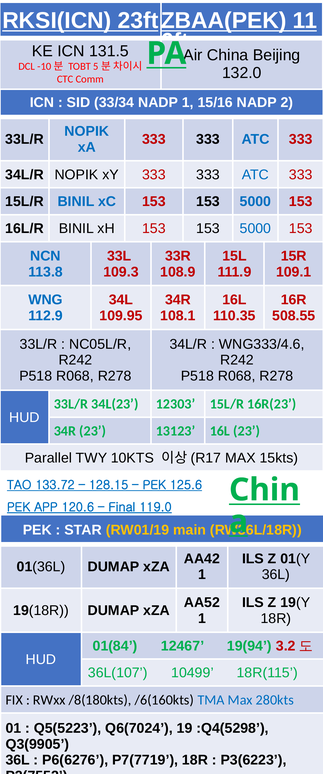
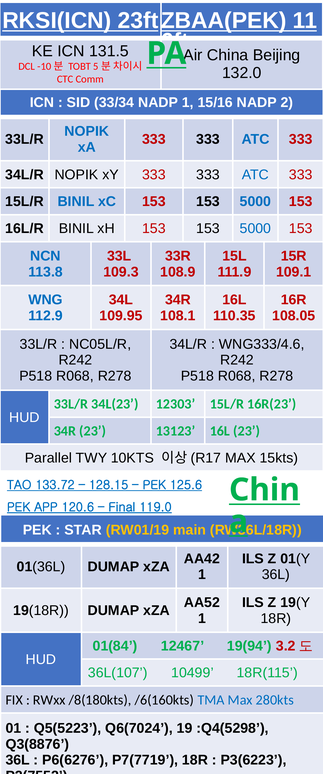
508.55: 508.55 -> 108.05
Q3(9905: Q3(9905 -> Q3(8876
